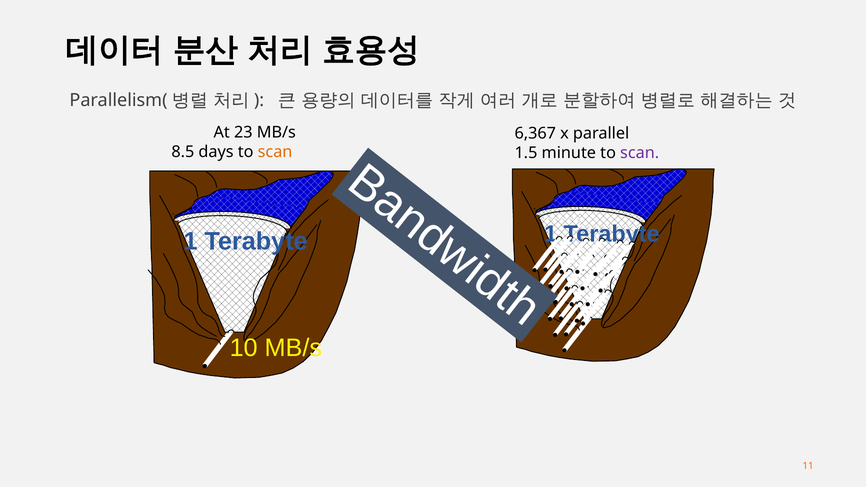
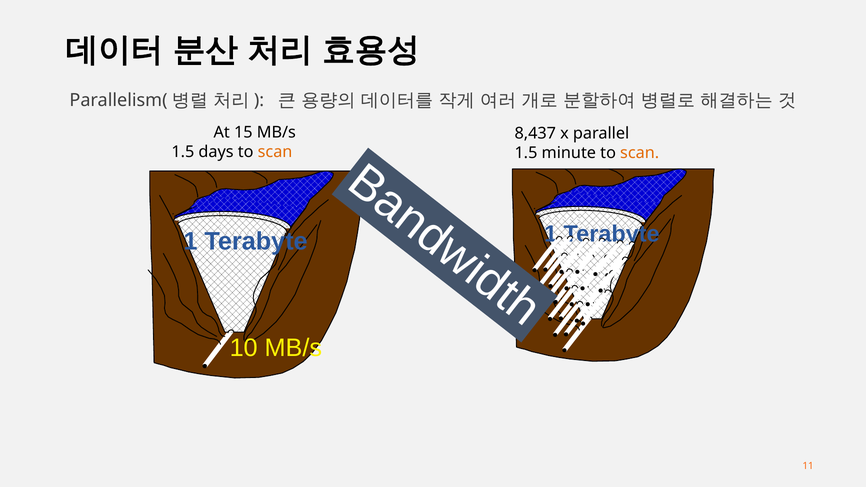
23: 23 -> 15
6,367: 6,367 -> 8,437
8.5 at (183, 152): 8.5 -> 1.5
scan at (640, 153) colour: purple -> orange
